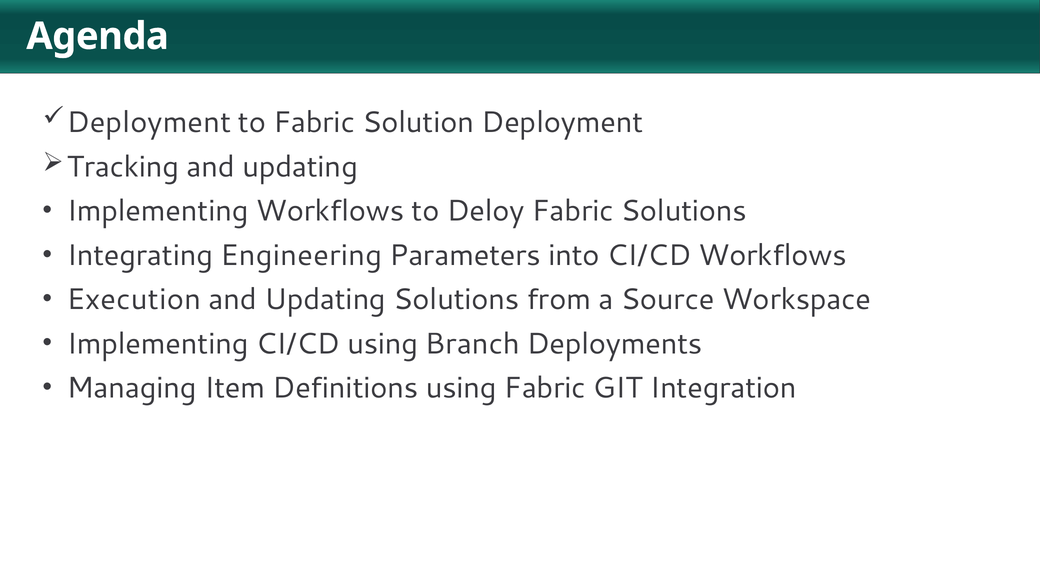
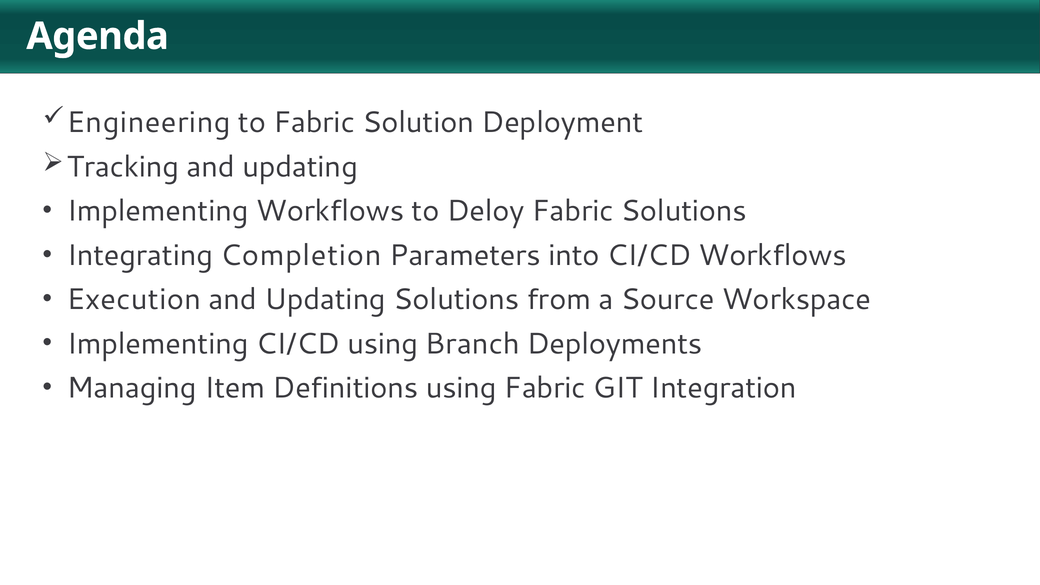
Deployment at (149, 123): Deployment -> Engineering
Engineering: Engineering -> Completion
